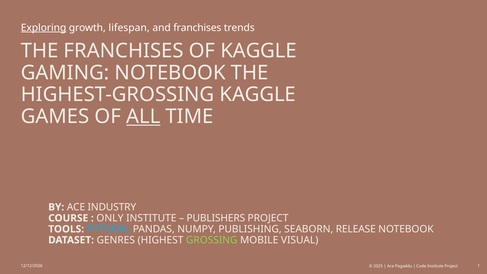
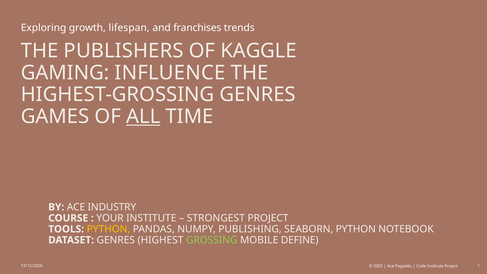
Exploring underline: present -> none
THE FRANCHISES: FRANCHISES -> PUBLISHERS
GAMING NOTEBOOK: NOTEBOOK -> INFLUENCE
HIGHEST-GROSSING KAGGLE: KAGGLE -> GENRES
ONLY: ONLY -> YOUR
PUBLISHERS: PUBLISHERS -> STRONGEST
PYTHON at (108, 229) colour: light blue -> yellow
SEABORN RELEASE: RELEASE -> PYTHON
VISUAL: VISUAL -> DEFINE
